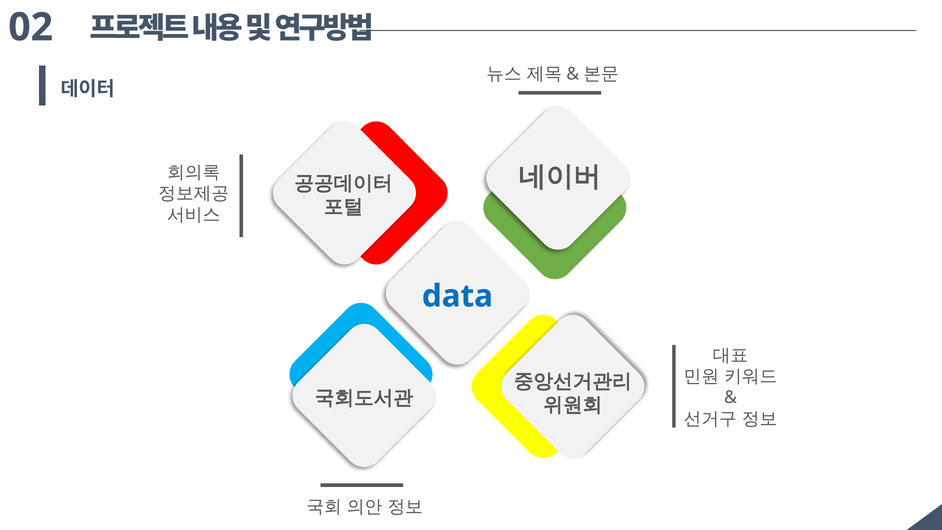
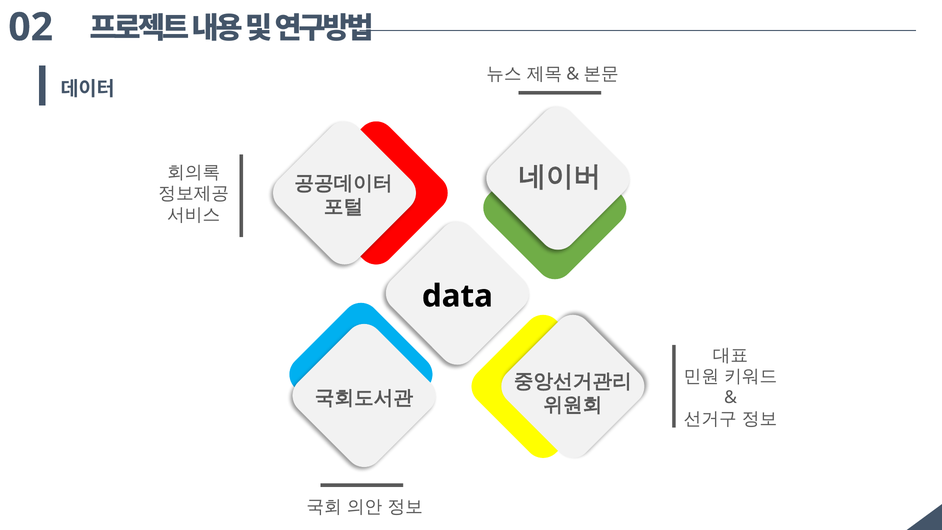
data colour: blue -> black
